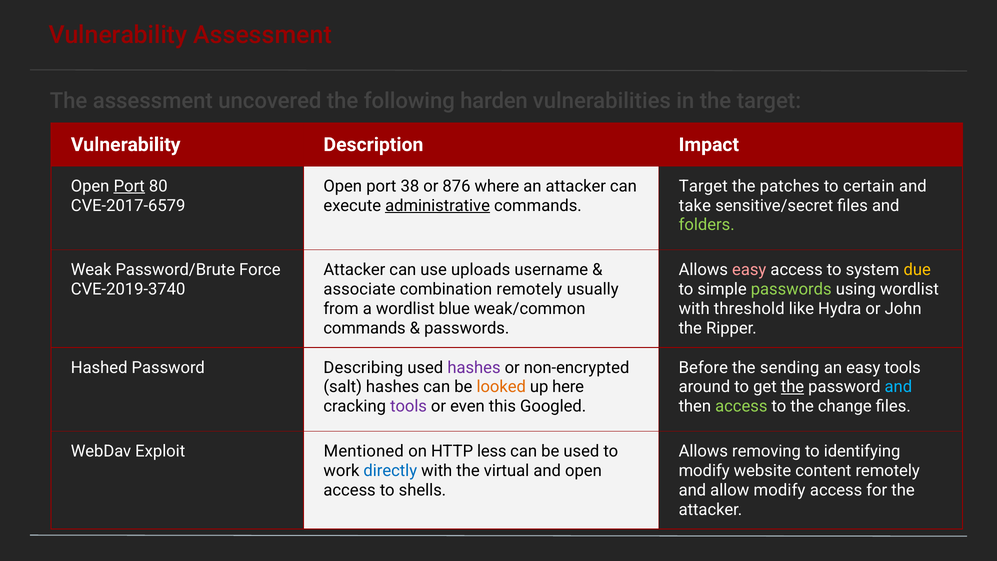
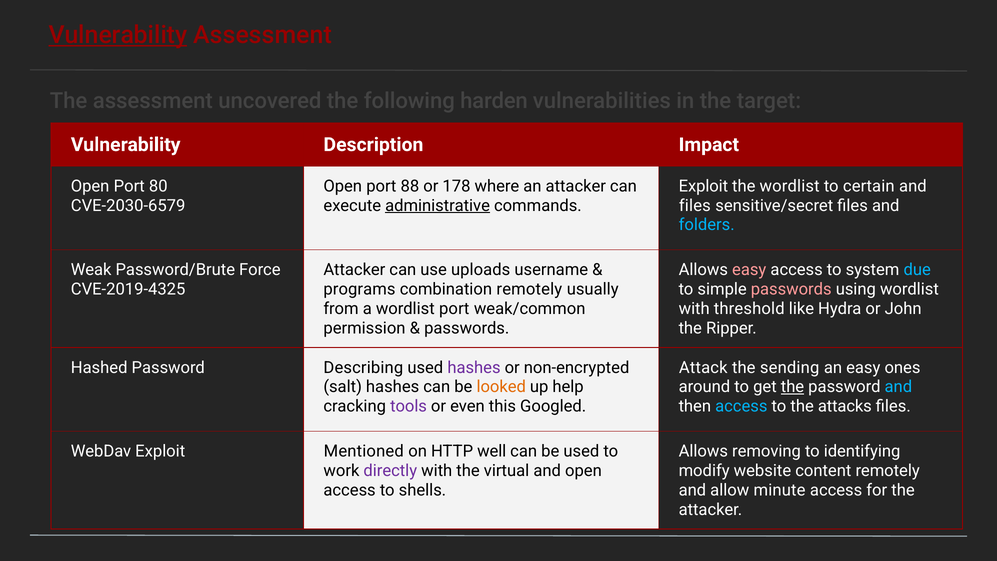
Vulnerability at (118, 35) underline: none -> present
Port at (129, 186) underline: present -> none
38: 38 -> 88
876: 876 -> 178
Target at (703, 186): Target -> Exploit
the patches: patches -> wordlist
CVE-2017-6579: CVE-2017-6579 -> CVE-2030-6579
take at (695, 205): take -> files
folders colour: light green -> light blue
due colour: yellow -> light blue
CVE-2019-3740: CVE-2019-3740 -> CVE-2019-4325
associate: associate -> programs
passwords at (791, 289) colour: light green -> pink
wordlist blue: blue -> port
commands at (365, 328): commands -> permission
Before: Before -> Attack
easy tools: tools -> ones
here: here -> help
access at (741, 406) colour: light green -> light blue
change: change -> attacks
less: less -> well
directly colour: blue -> purple
allow modify: modify -> minute
